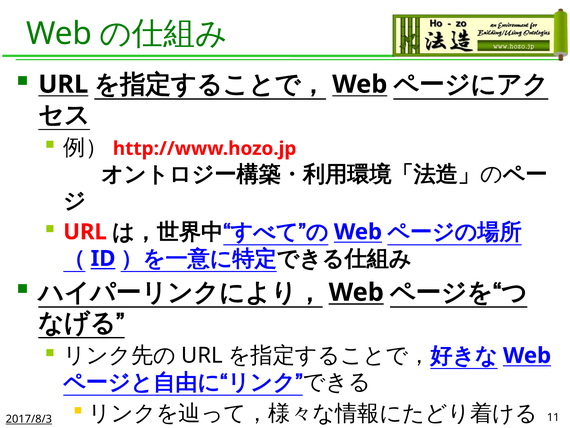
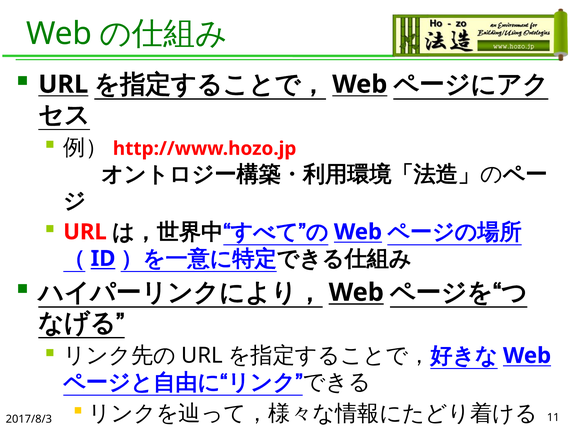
2017/8/3 underline: present -> none
